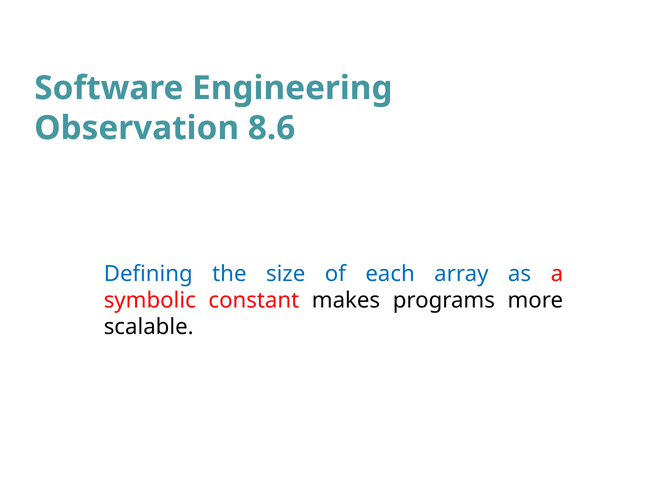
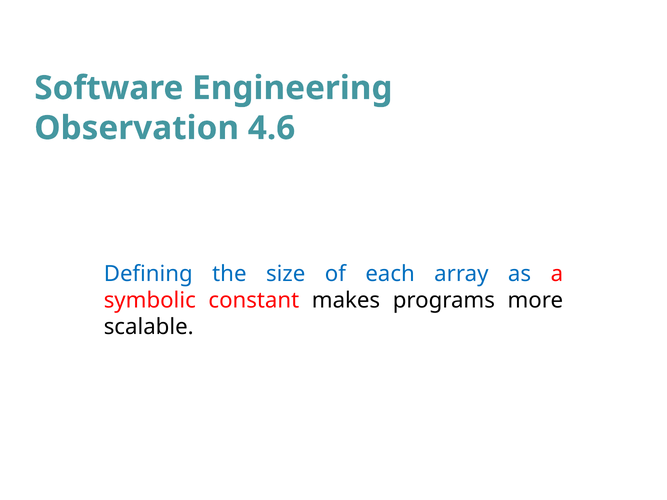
8.6: 8.6 -> 4.6
